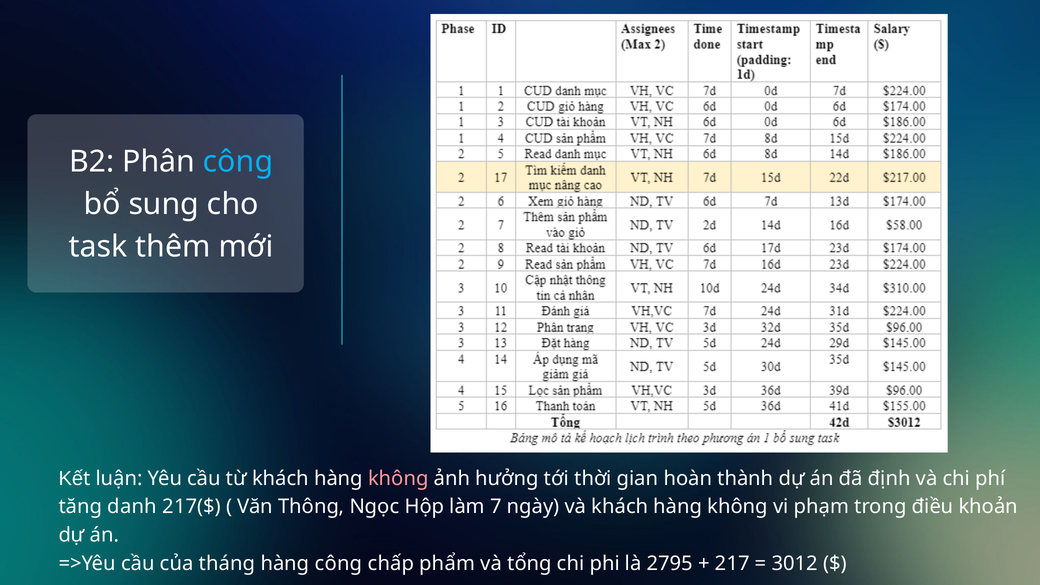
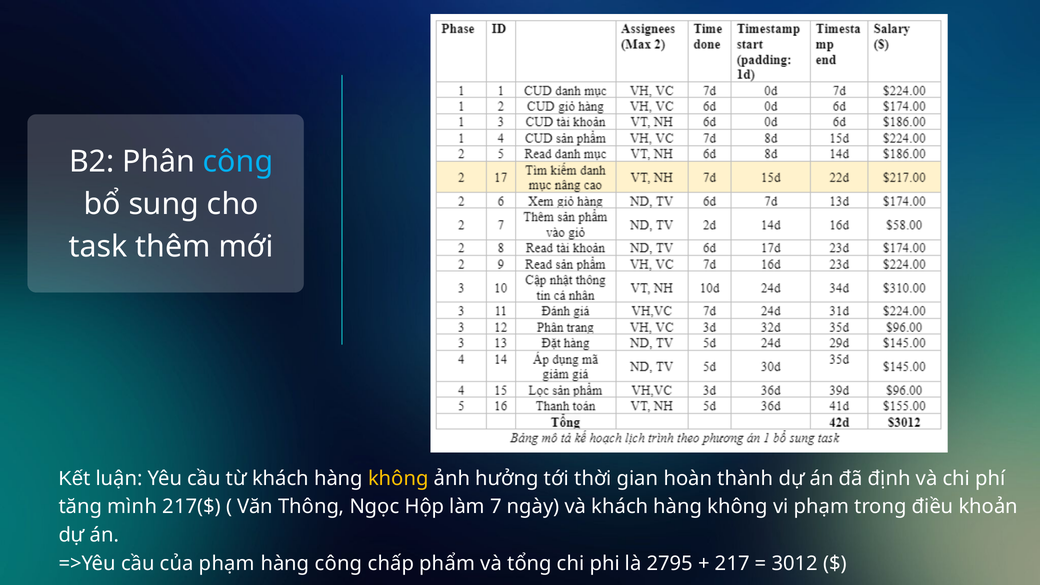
không at (398, 478) colour: pink -> yellow
danh: danh -> mình
của tháng: tháng -> phạm
